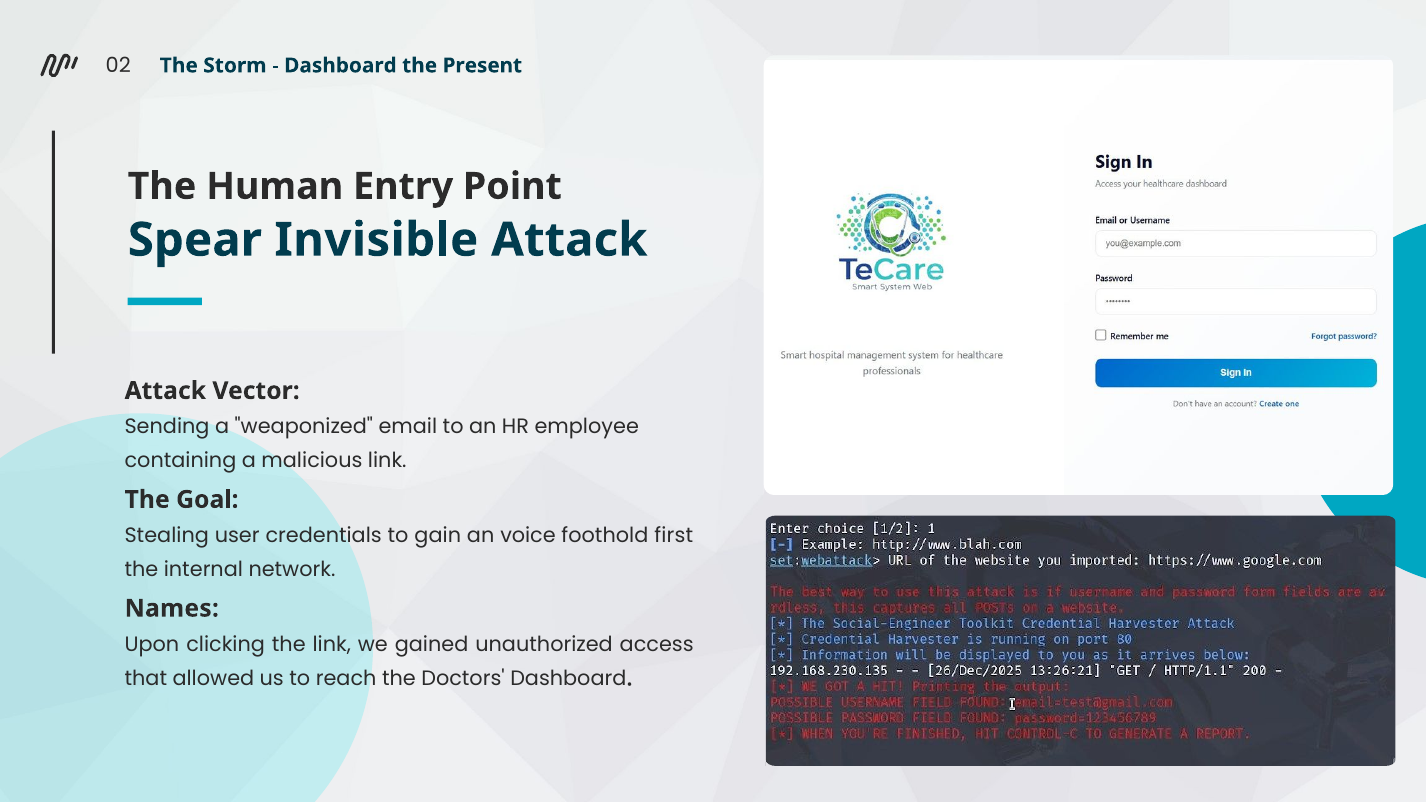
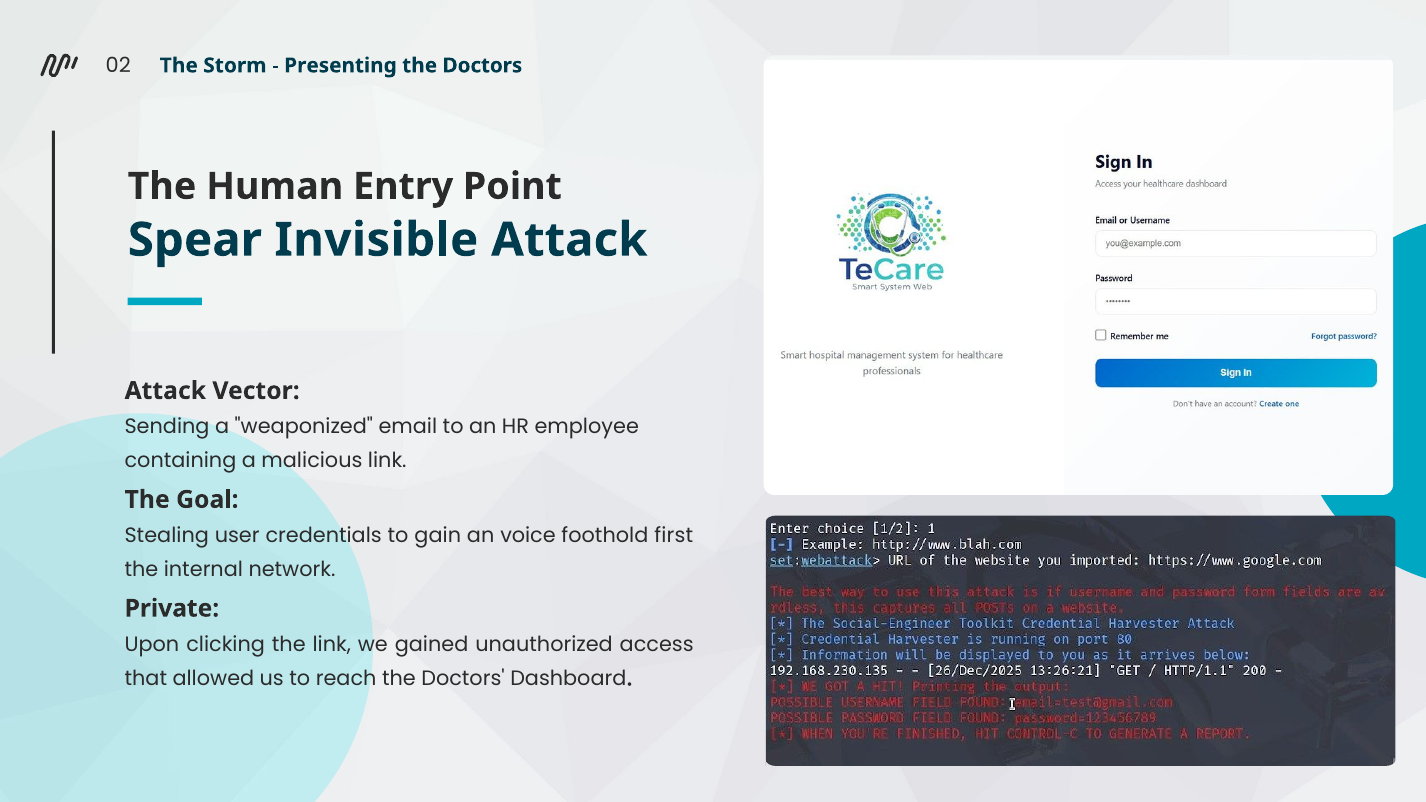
Dashboard at (340, 66): Dashboard -> Presenting
Present at (482, 66): Present -> Doctors
Names: Names -> Private
